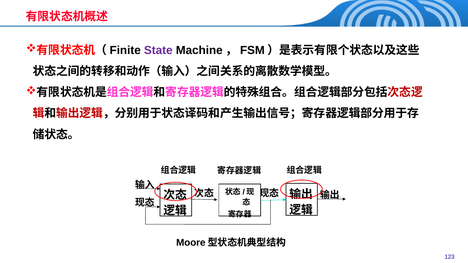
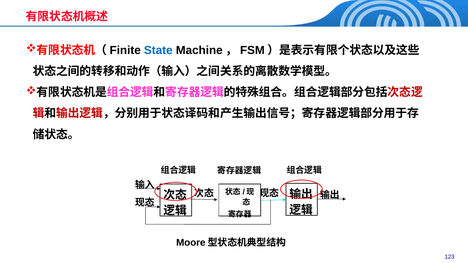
State colour: purple -> blue
